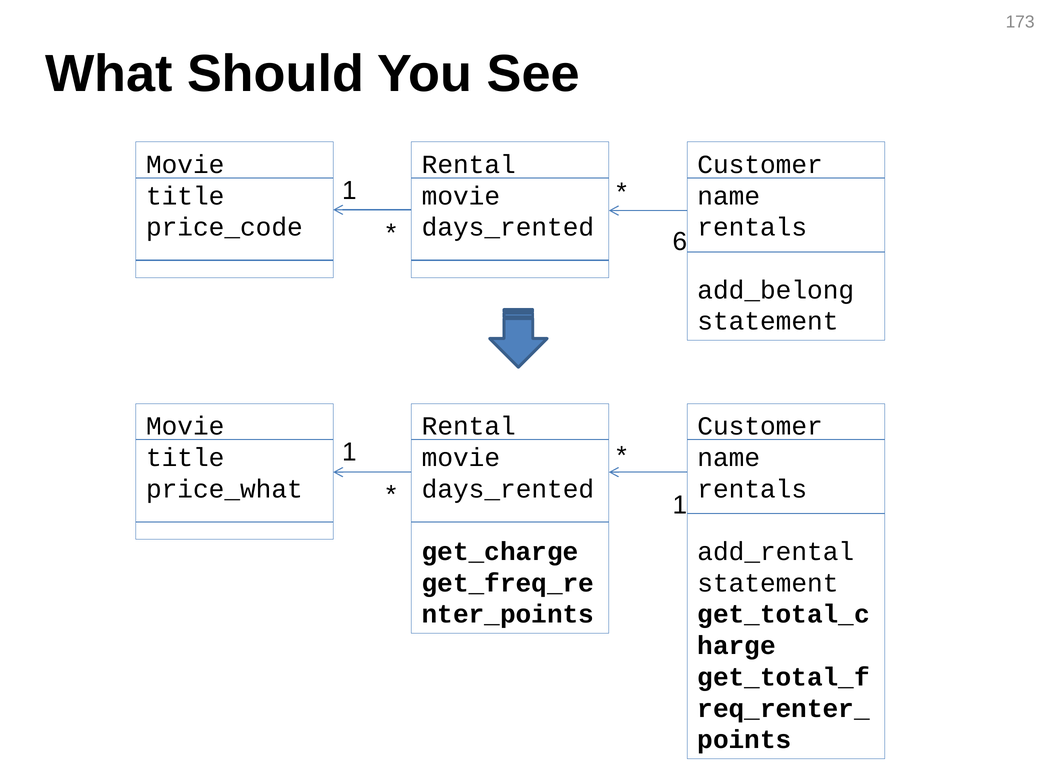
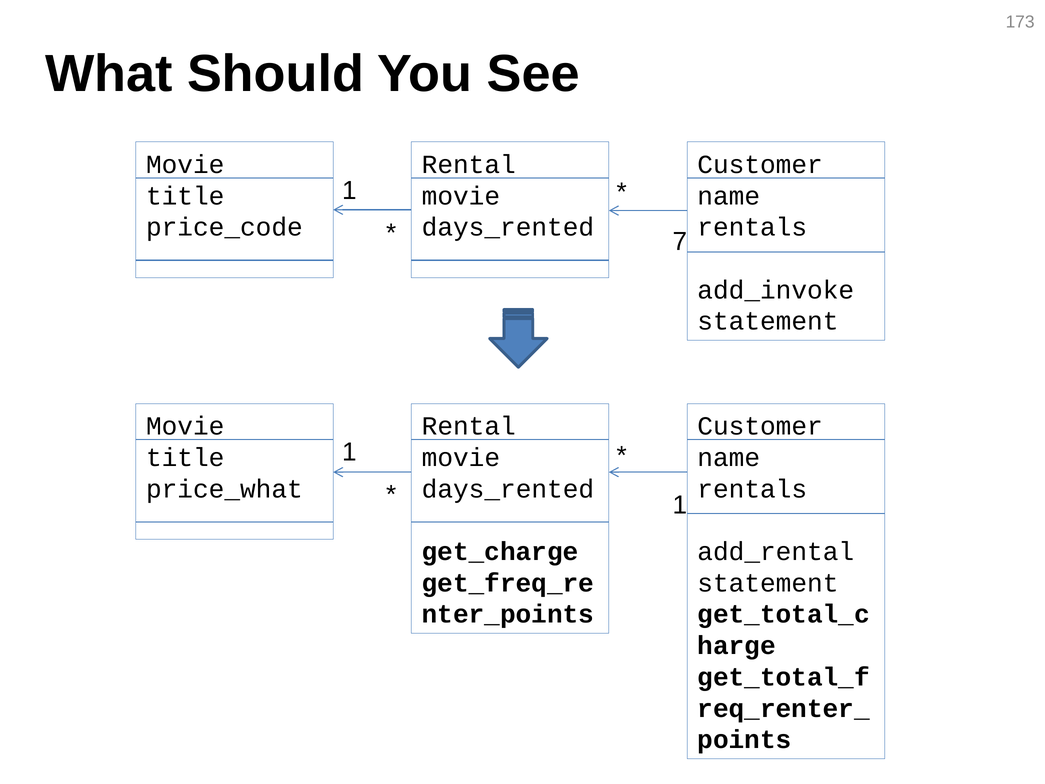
6: 6 -> 7
add_belong: add_belong -> add_invoke
